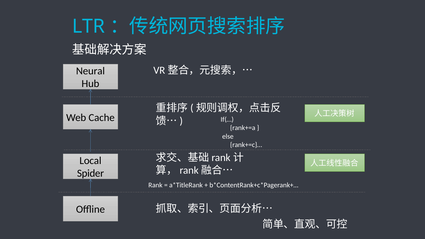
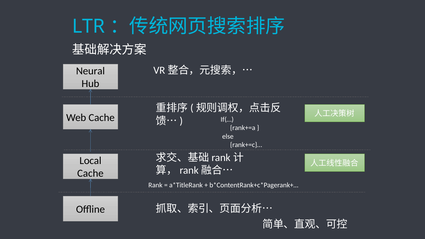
Spider at (90, 173): Spider -> Cache
